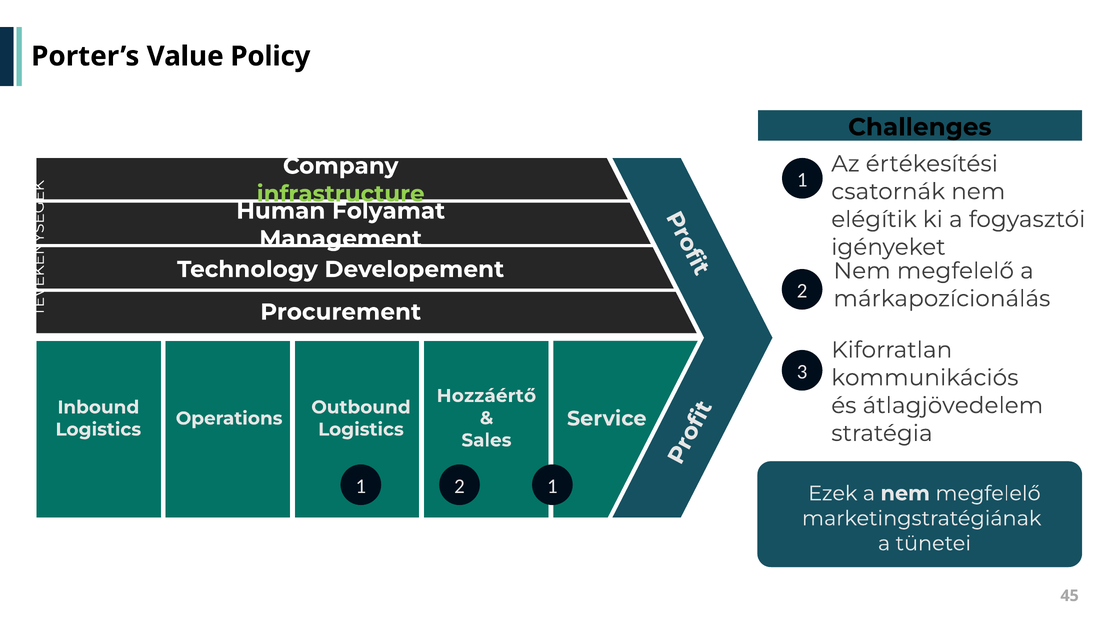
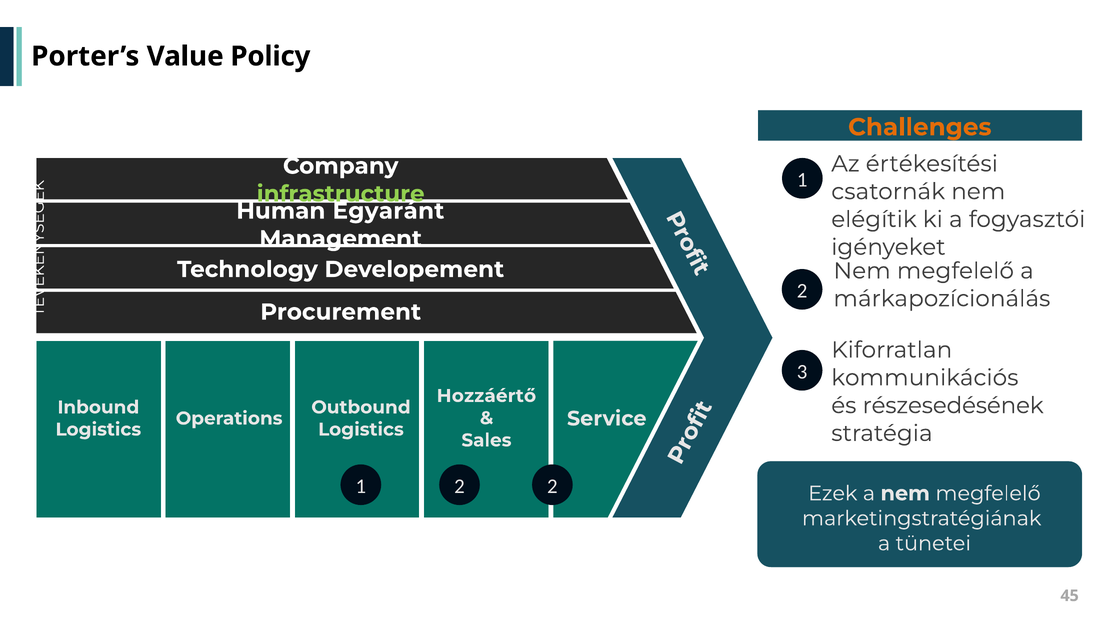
Challenges colour: black -> orange
Folyamat: Folyamat -> Egyaránt
átlagjövedelem: átlagjövedelem -> részesedésének
2 1: 1 -> 2
